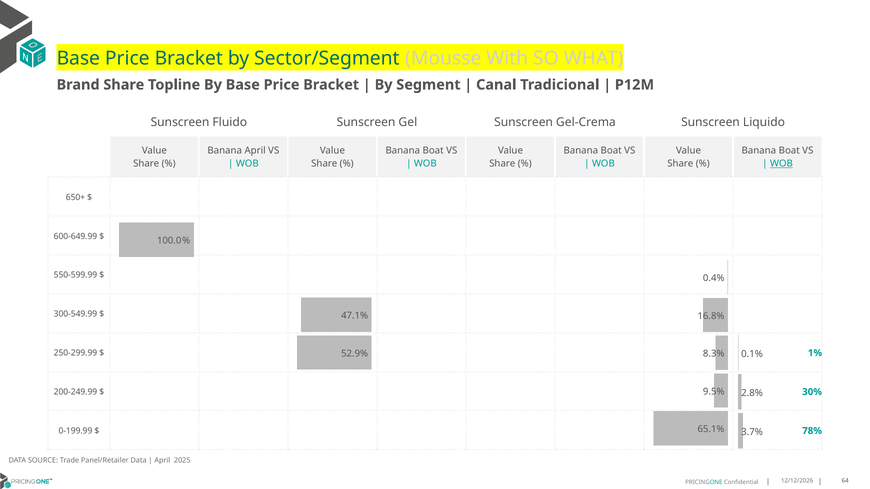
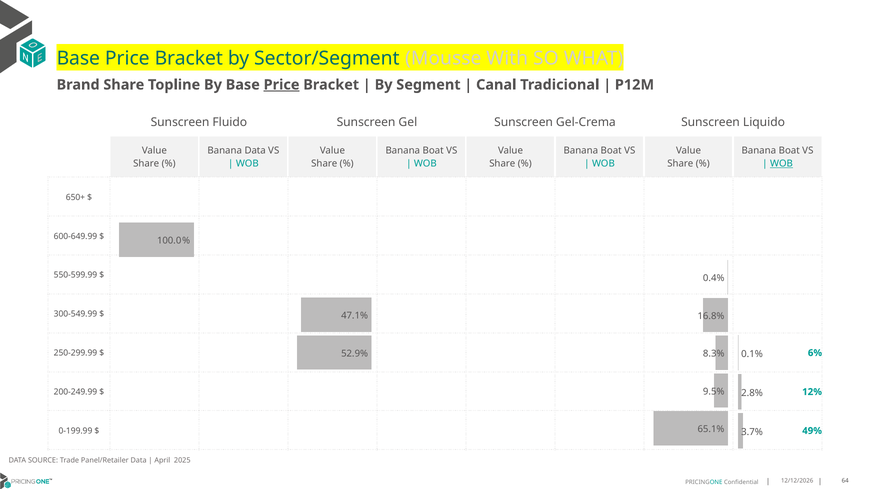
Price at (282, 85) underline: none -> present
Banana April: April -> Data
1%: 1% -> 6%
30%: 30% -> 12%
78%: 78% -> 49%
